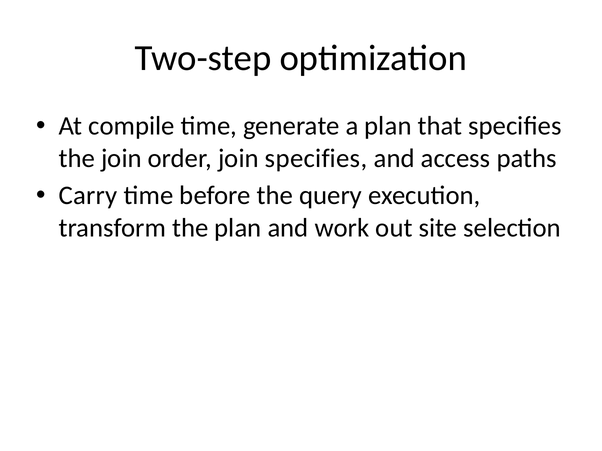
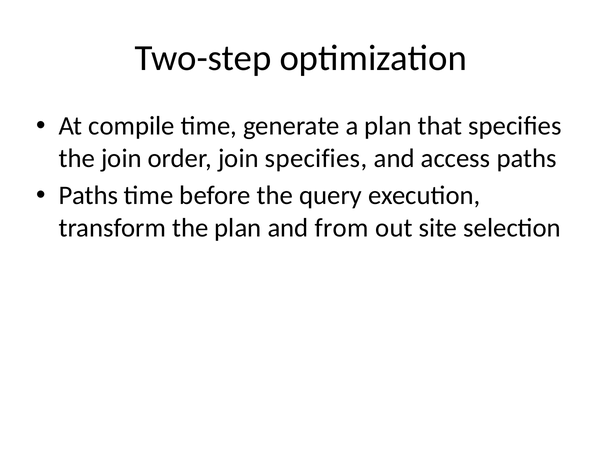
Carry at (88, 196): Carry -> Paths
work: work -> from
